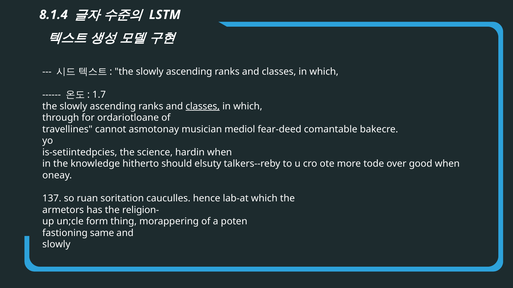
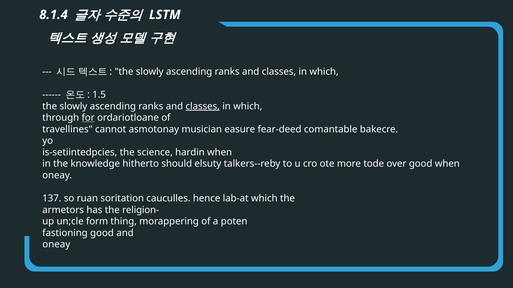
1.7: 1.7 -> 1.5
for underline: none -> present
mediol: mediol -> easure
fastioning same: same -> good
slowly at (56, 245): slowly -> oneay
